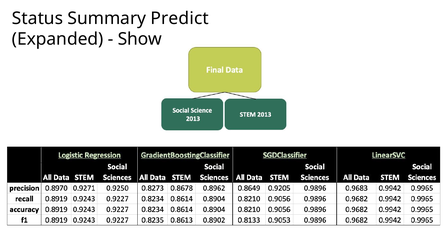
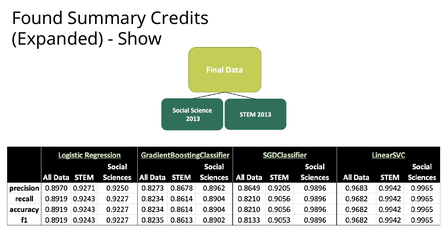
Status: Status -> Found
Predict: Predict -> Credits
